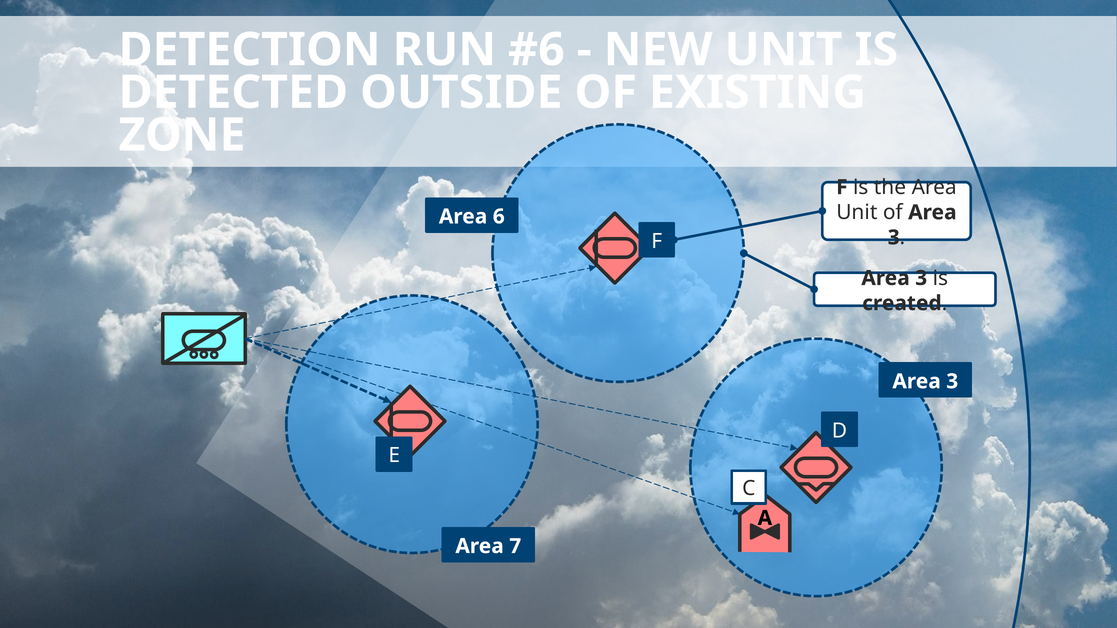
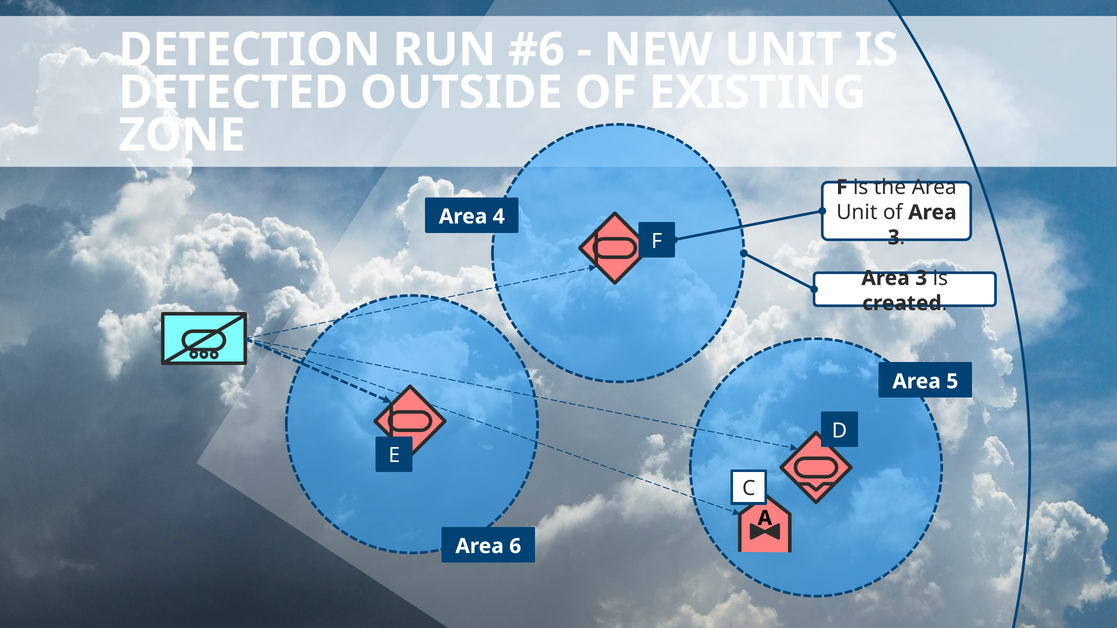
6: 6 -> 4
3 at (952, 382): 3 -> 5
7: 7 -> 6
